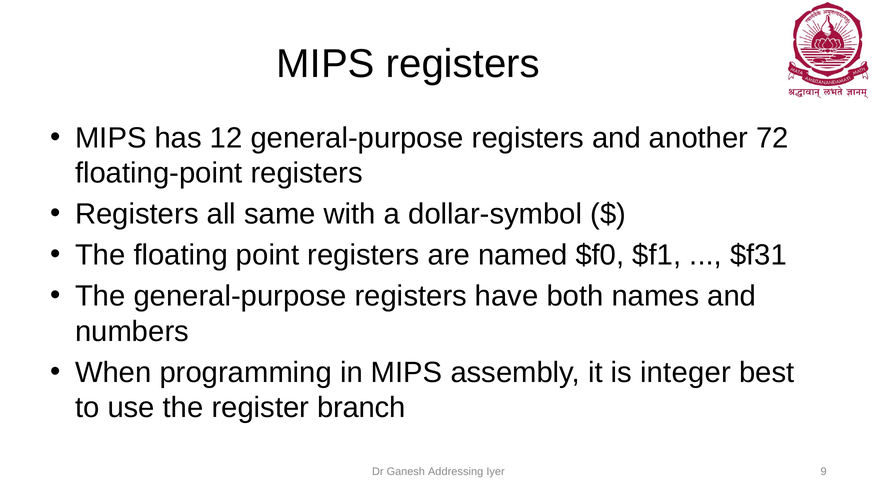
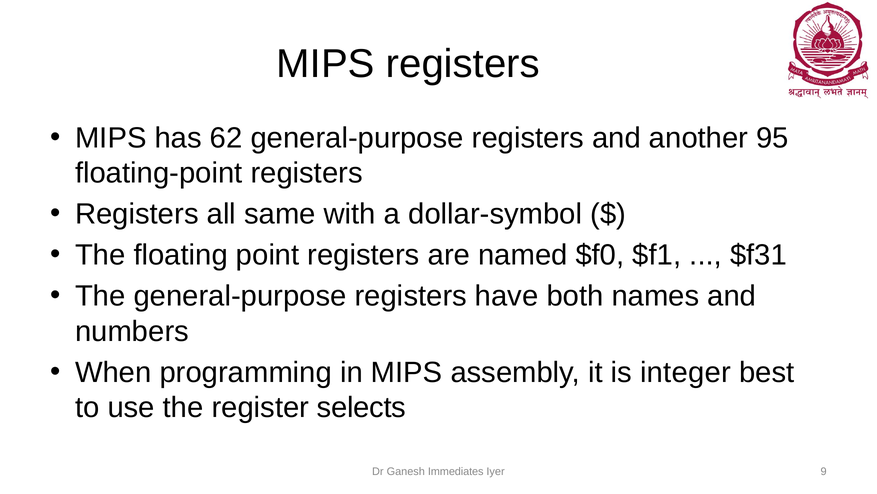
12: 12 -> 62
72: 72 -> 95
branch: branch -> selects
Addressing: Addressing -> Immediates
